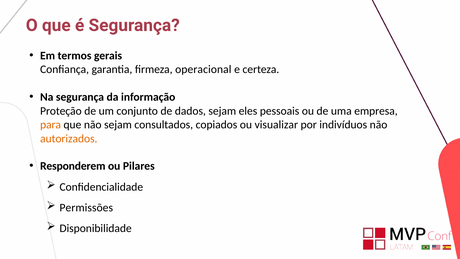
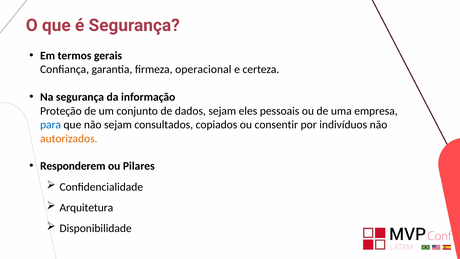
para colour: orange -> blue
visualizar: visualizar -> consentir
Permissões: Permissões -> Arquitetura
